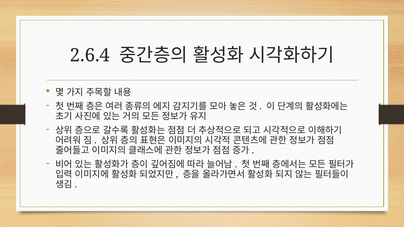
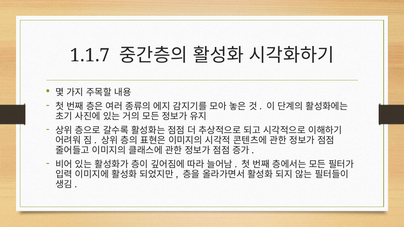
2.6.4: 2.6.4 -> 1.1.7
